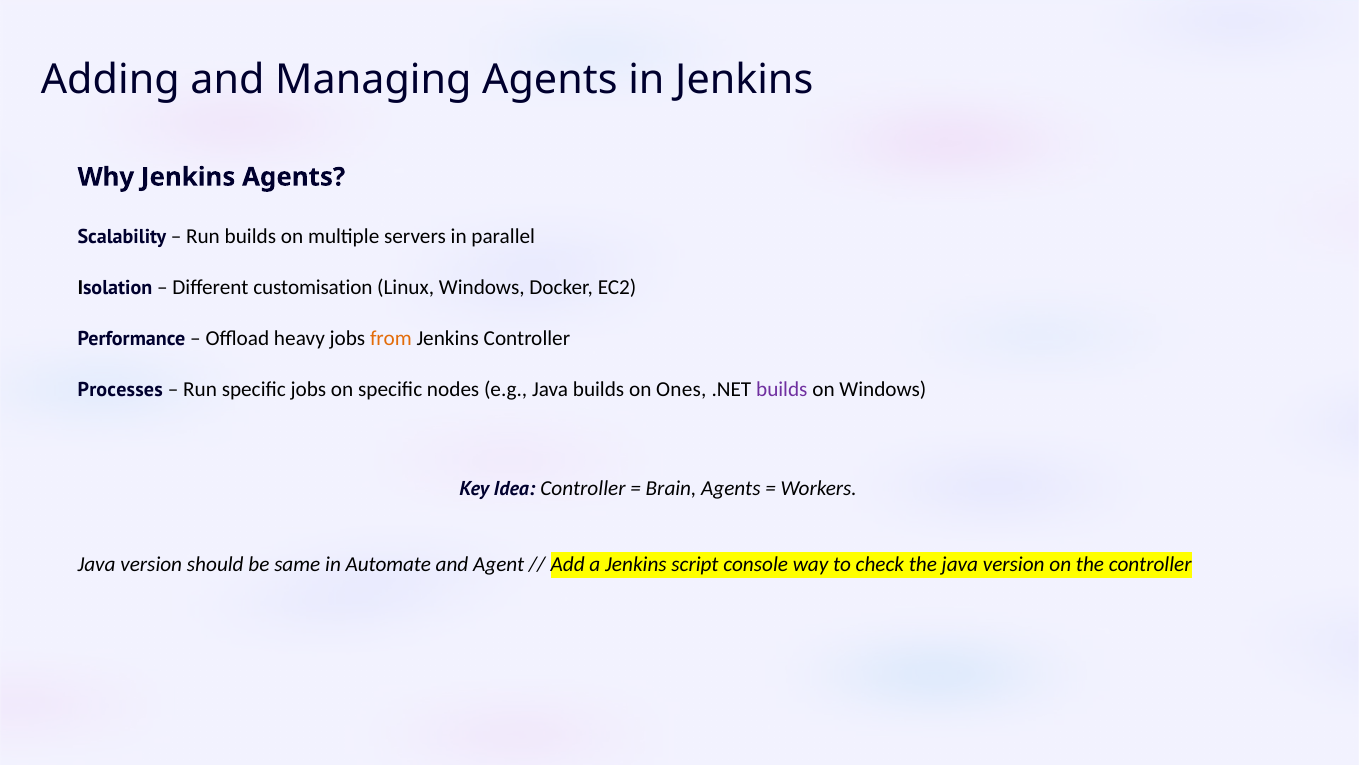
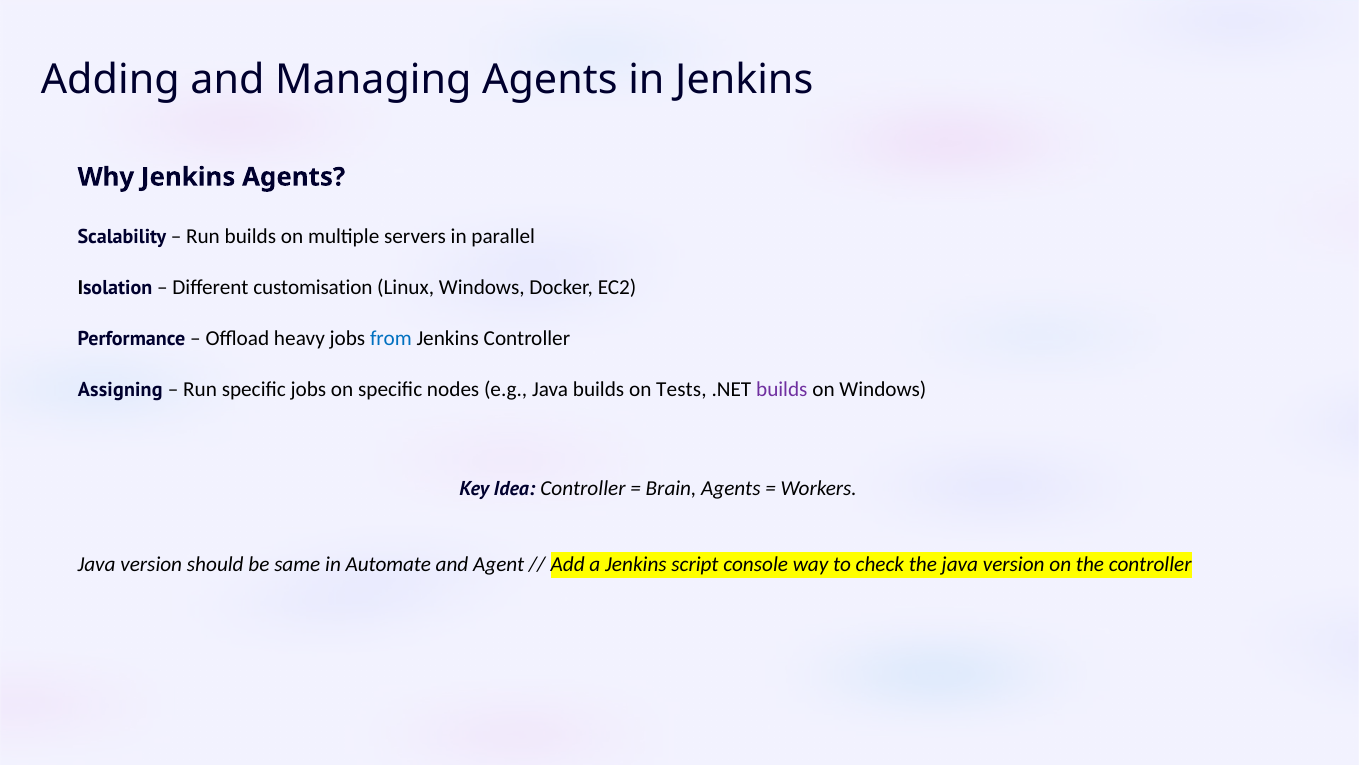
from colour: orange -> blue
Processes: Processes -> Assigning
Ones: Ones -> Tests
